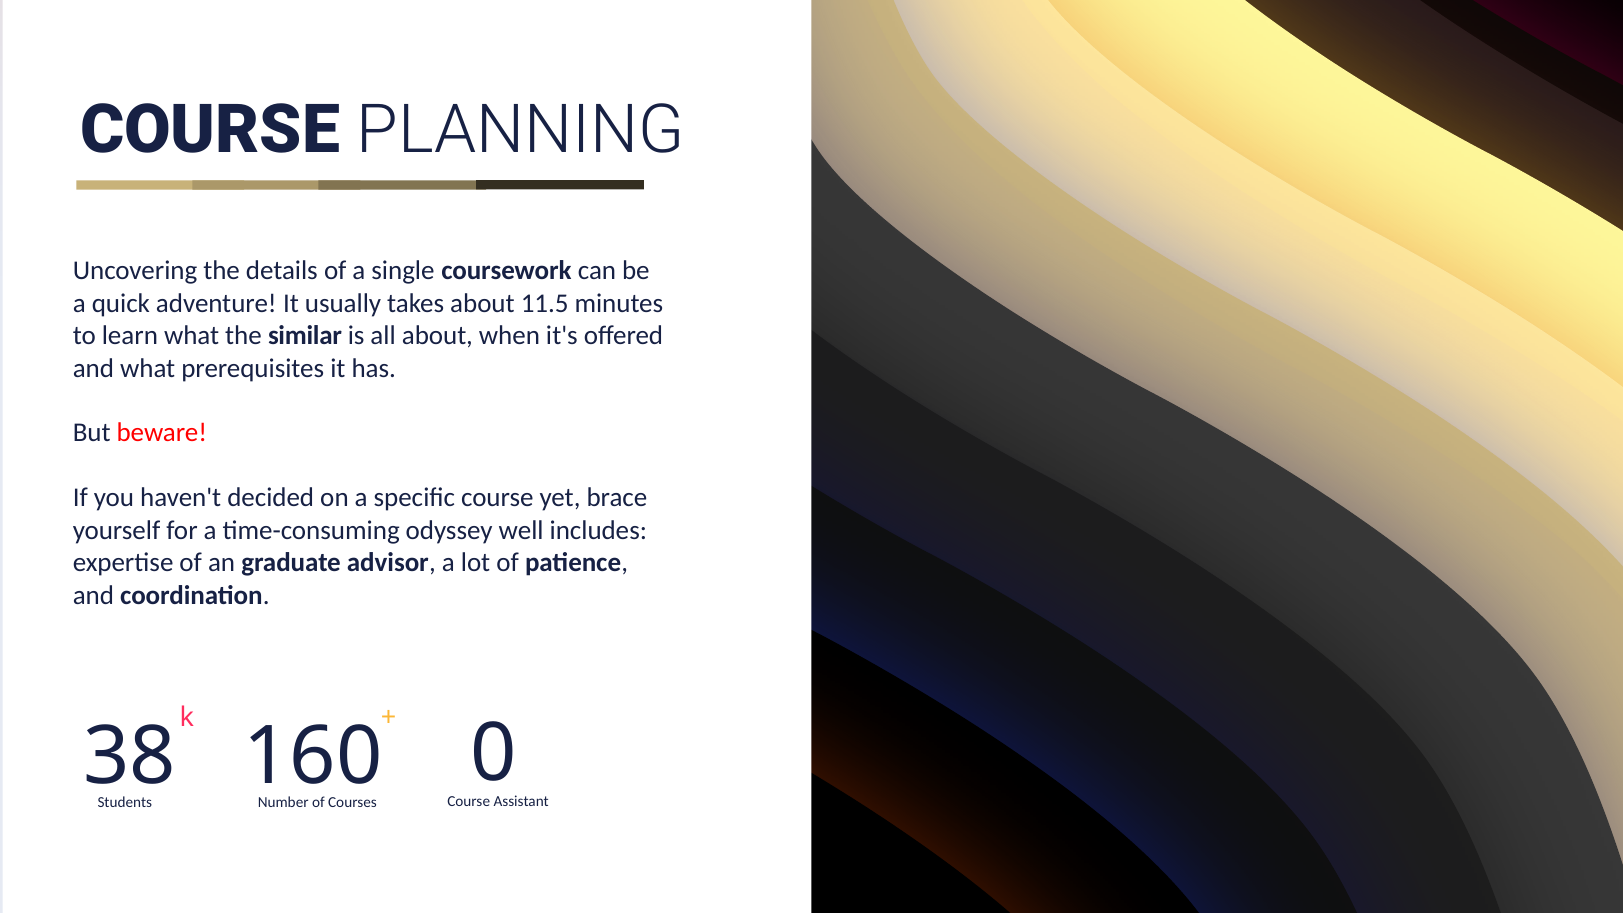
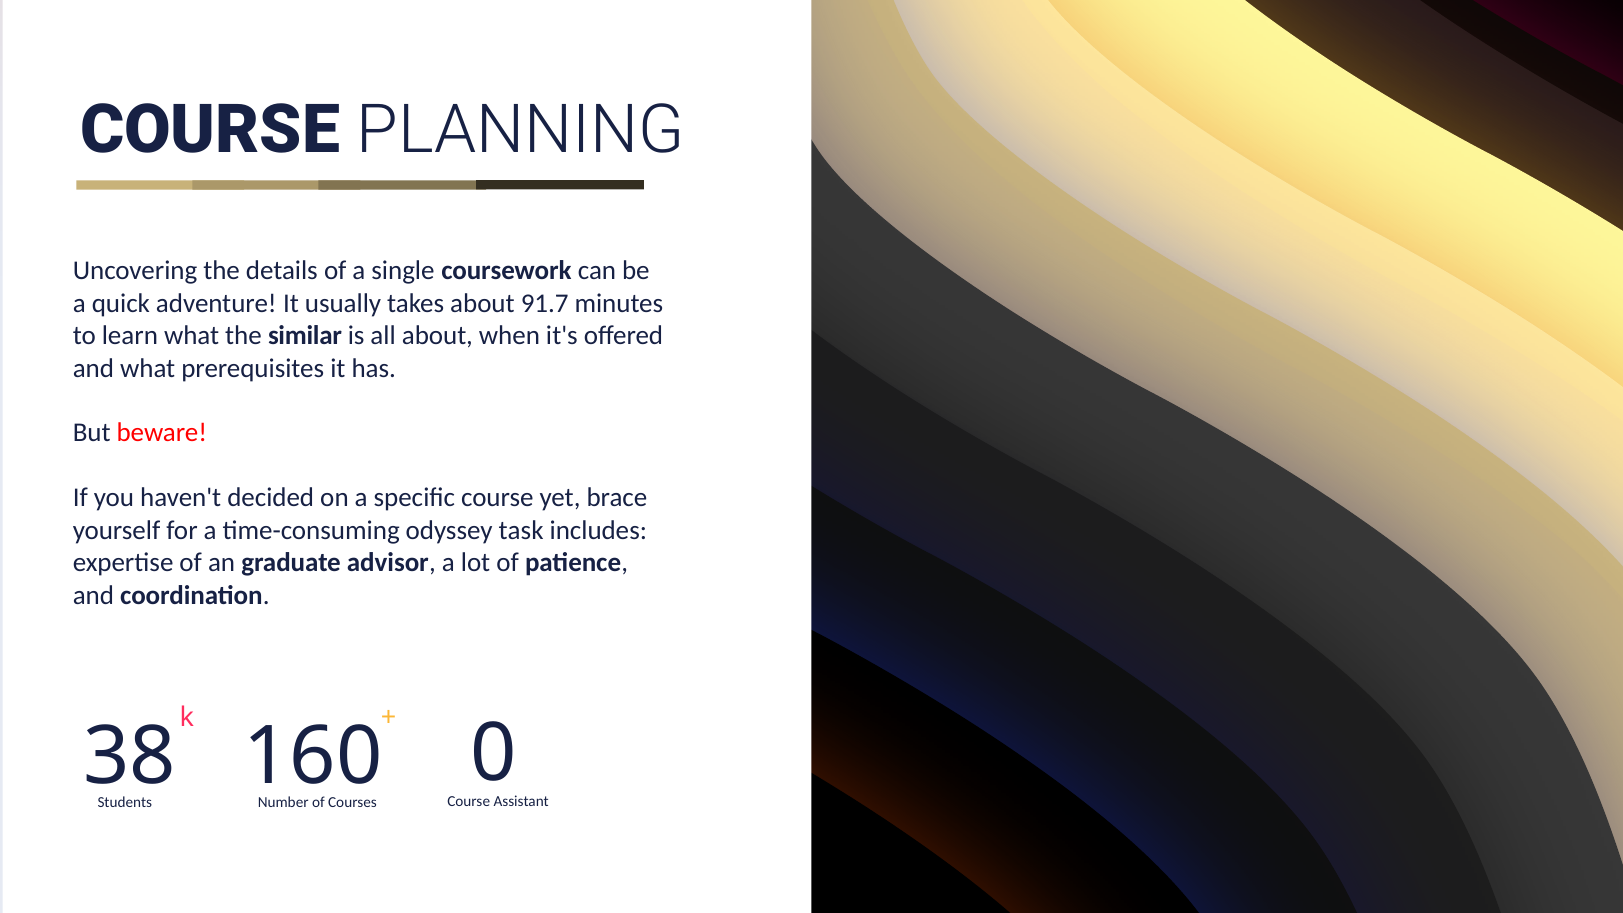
11.5: 11.5 -> 91.7
well: well -> task
